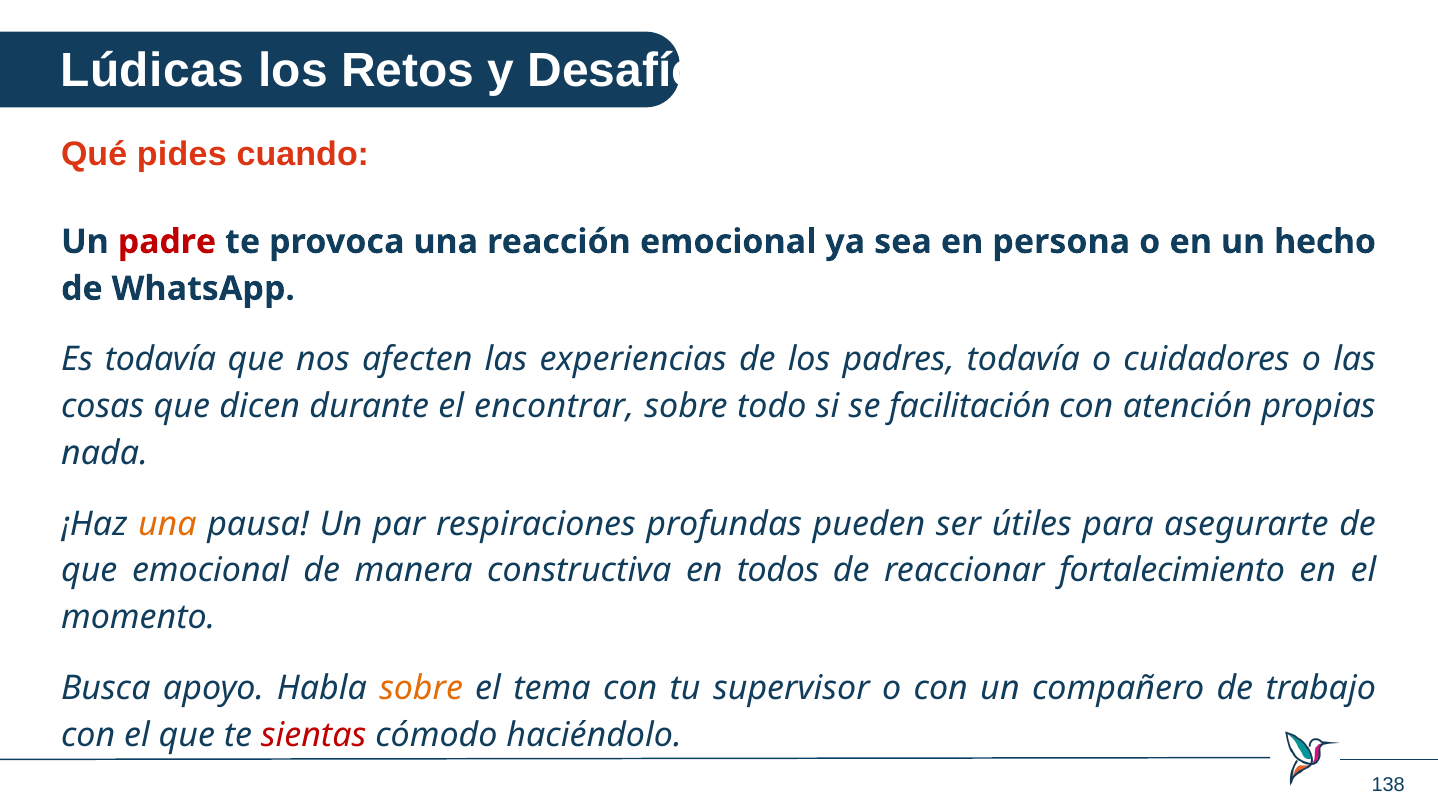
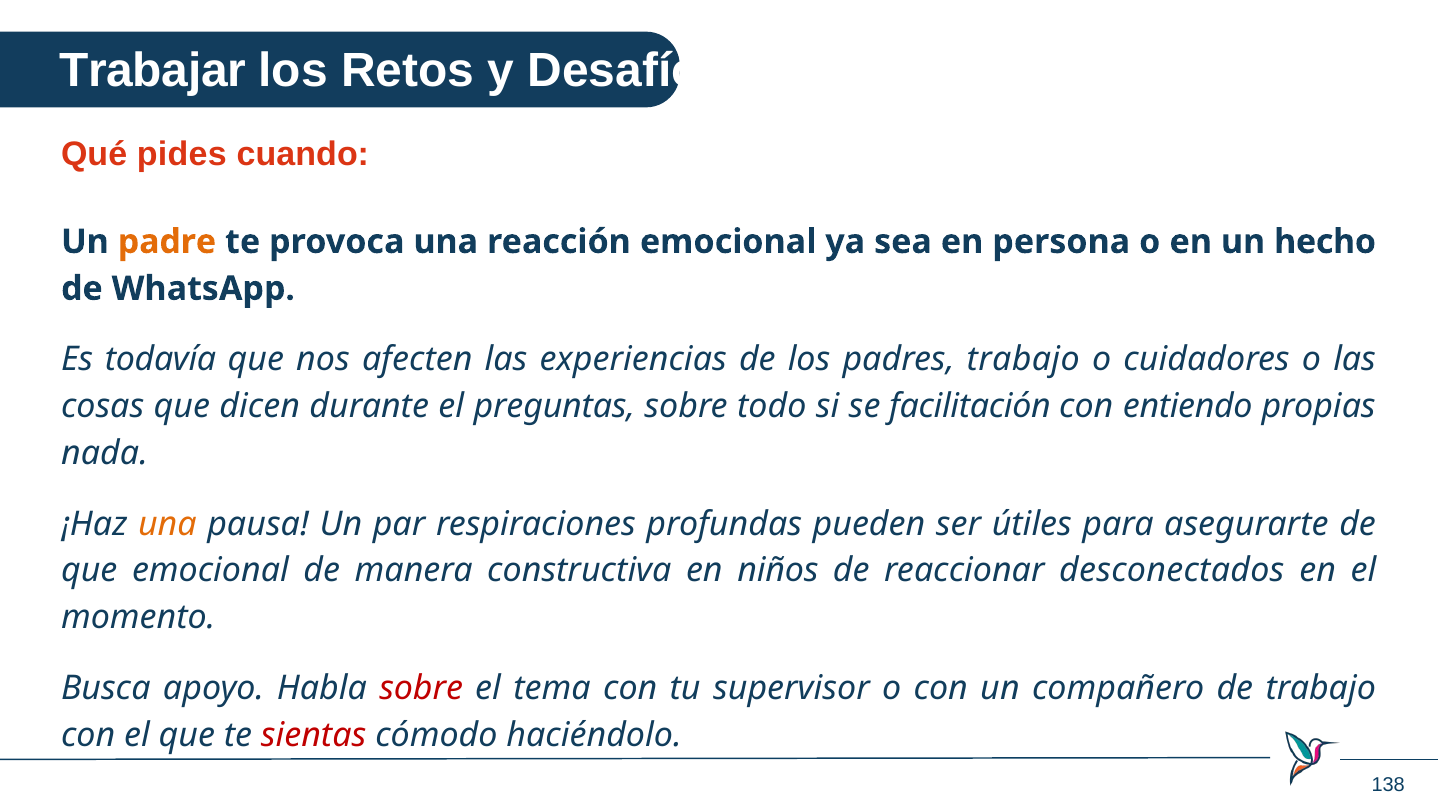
Lúdicas: Lúdicas -> Trabajar
padre colour: red -> orange
padres todavía: todavía -> trabajo
encontrar: encontrar -> preguntas
atención: atención -> entiendo
todos: todos -> niños
fortalecimiento: fortalecimiento -> desconectados
sobre at (421, 688) colour: orange -> red
